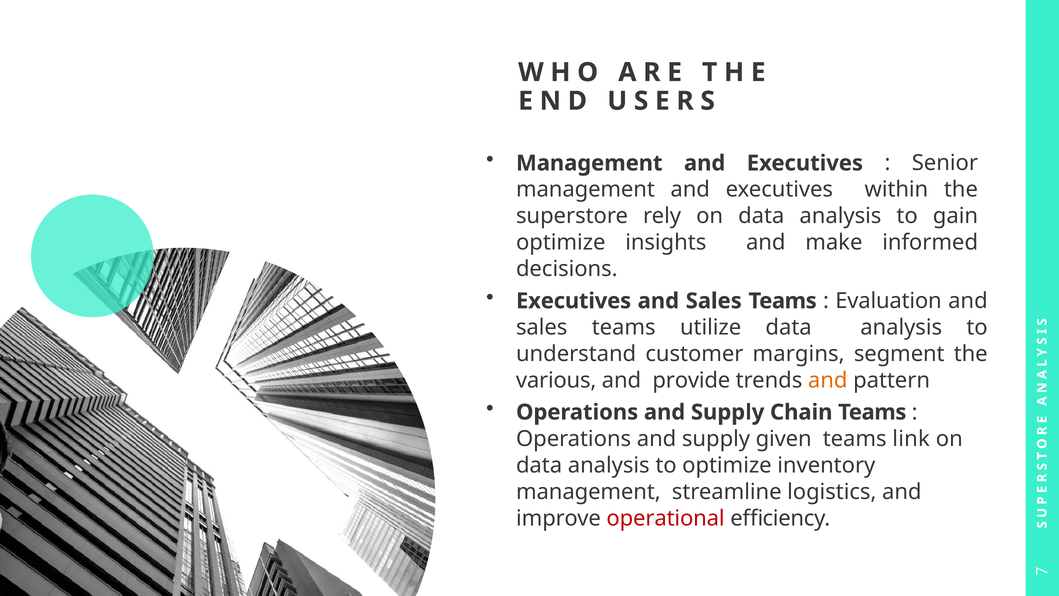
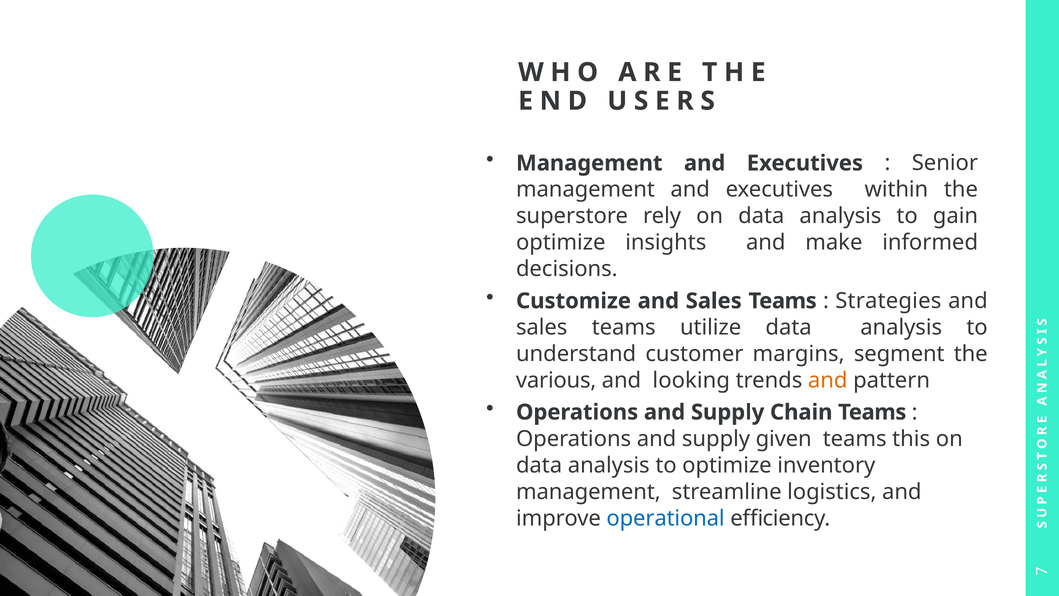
Executives at (574, 301): Executives -> Customize
Evaluation: Evaluation -> Strategies
provide: provide -> looking
link: link -> this
operational colour: red -> blue
